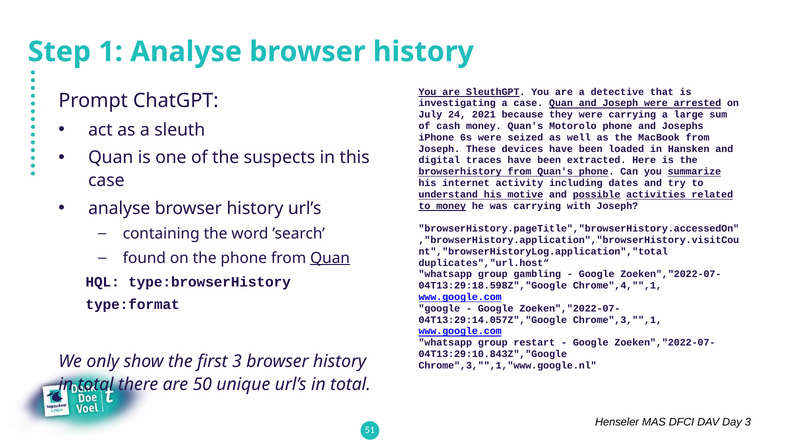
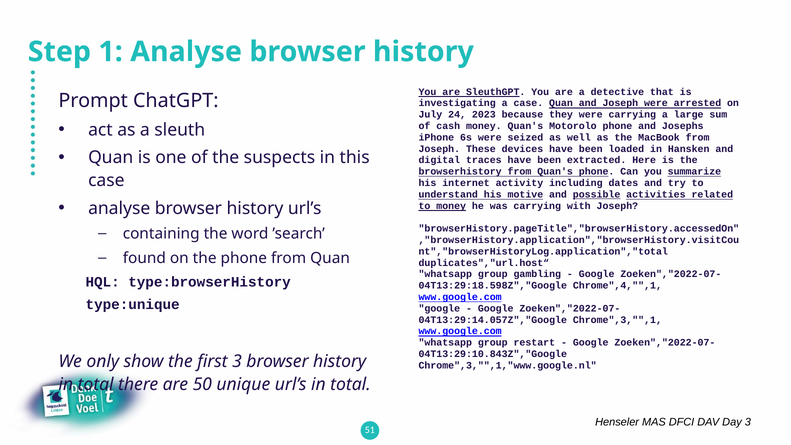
2021: 2021 -> 2023
Quan at (330, 258) underline: present -> none
type:format: type:format -> type:unique
